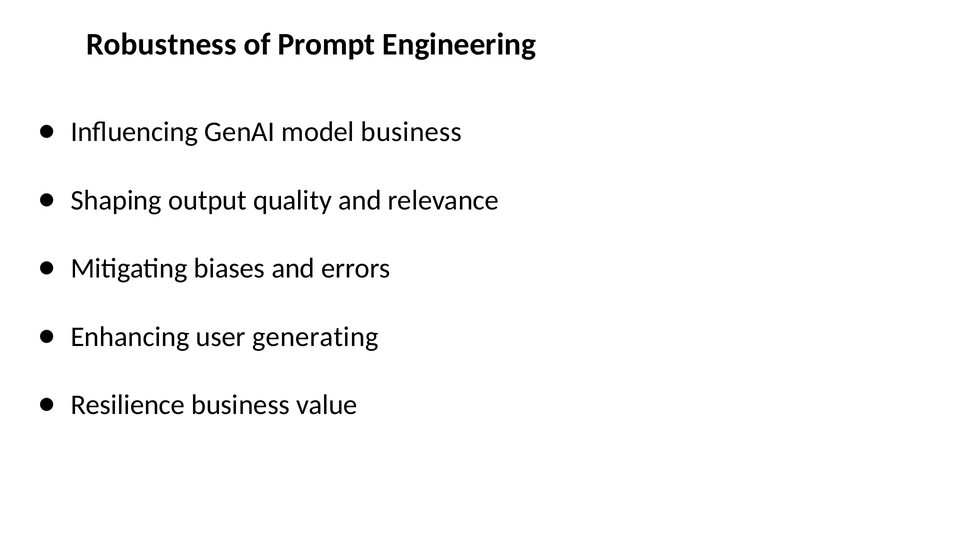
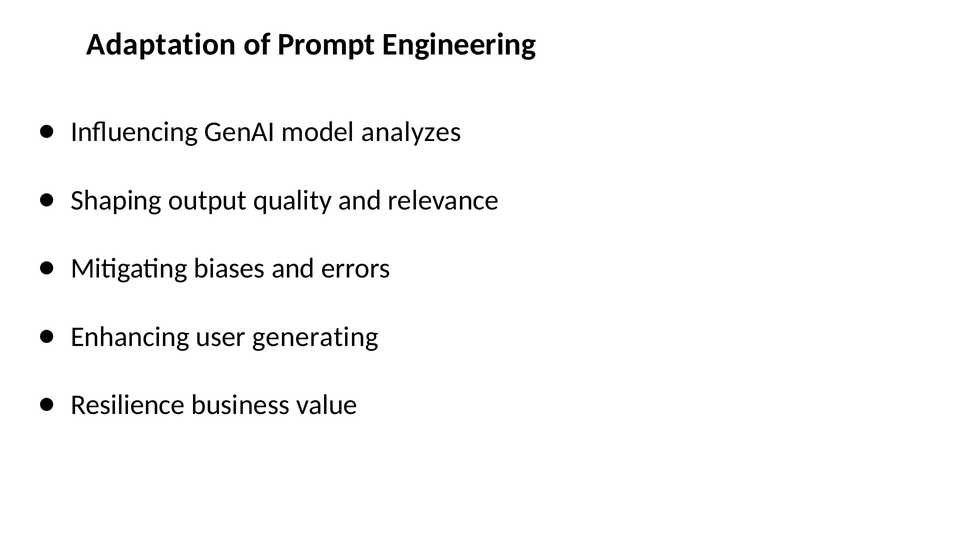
Robustness: Robustness -> Adaptation
model business: business -> analyzes
